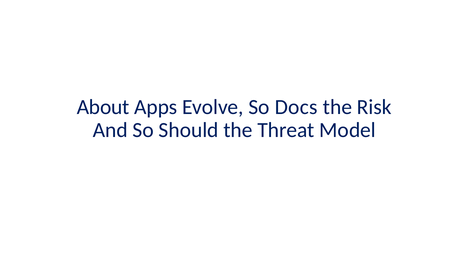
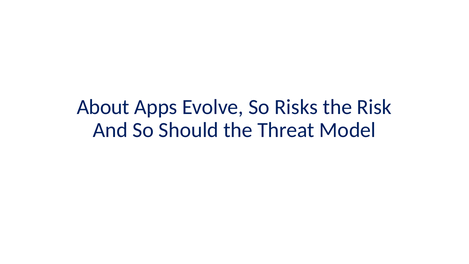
Docs: Docs -> Risks
